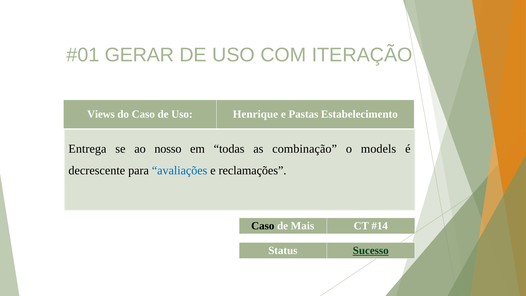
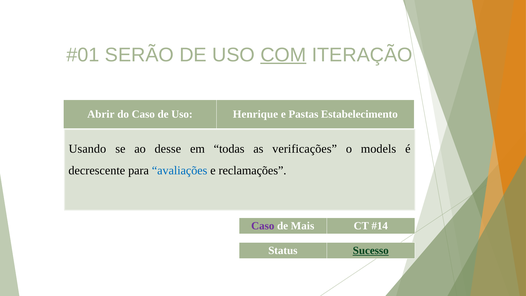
GERAR: GERAR -> SERÃO
COM underline: none -> present
Views: Views -> Abrir
Entrega: Entrega -> Usando
nosso: nosso -> desse
combinação: combinação -> verificações
Caso at (263, 226) colour: black -> purple
